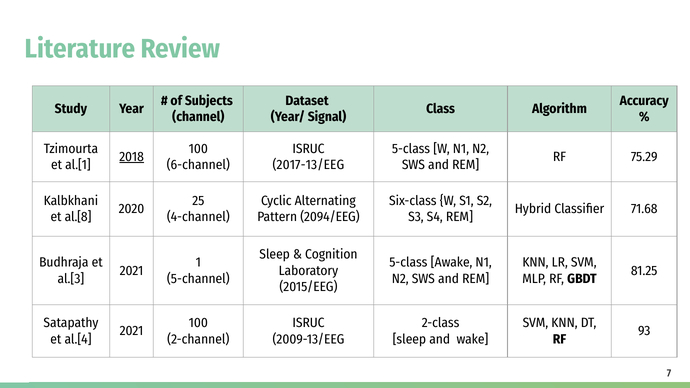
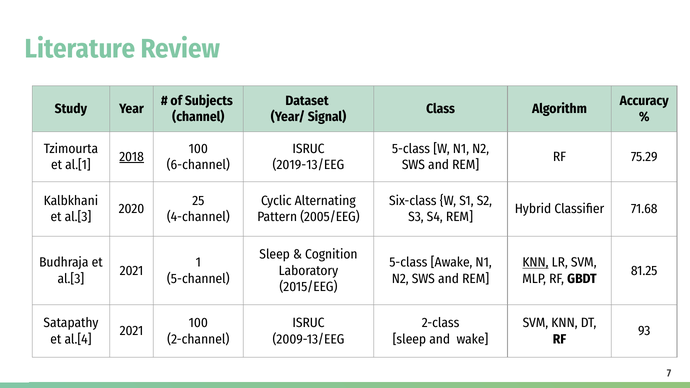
2017-13/EEG: 2017-13/EEG -> 2019-13/EEG
al.[8 at (78, 217): al.[8 -> al.[3
2094/EEG: 2094/EEG -> 2005/EEG
KNN at (535, 263) underline: none -> present
